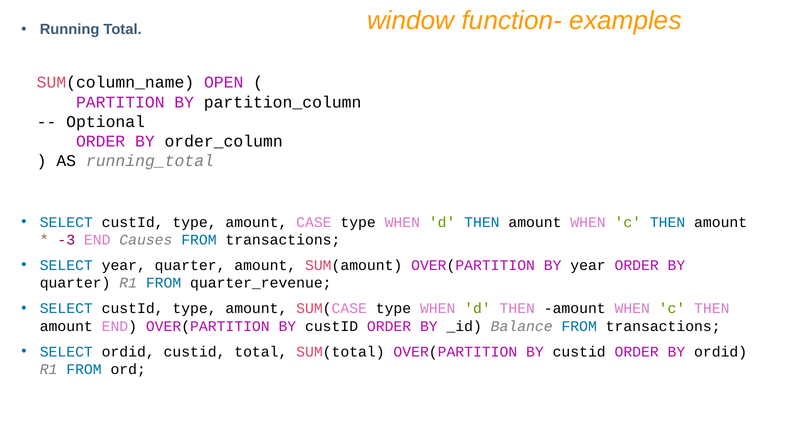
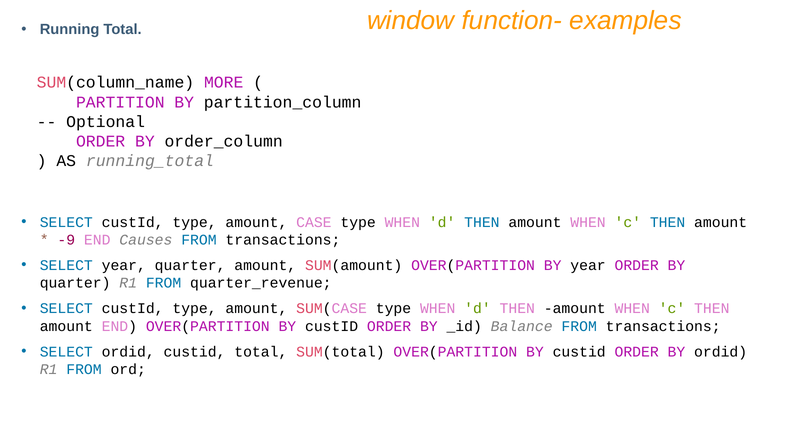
OPEN: OPEN -> MORE
-3: -3 -> -9
